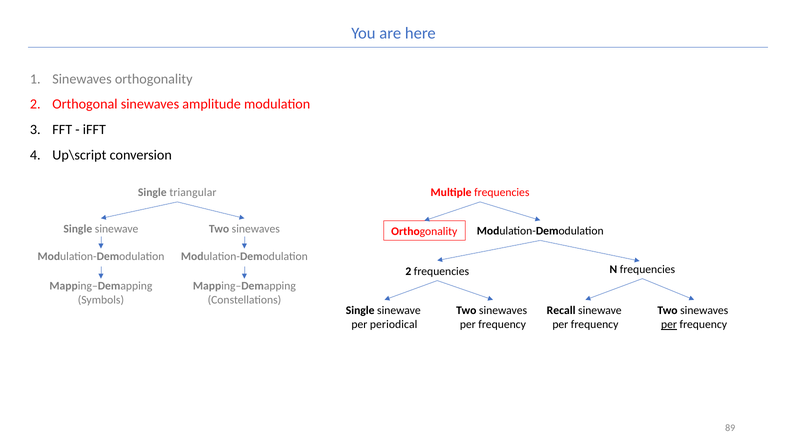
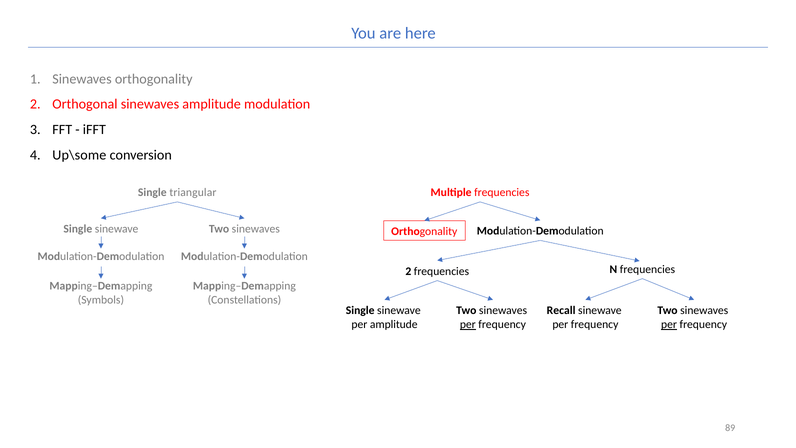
Up\script: Up\script -> Up\some
per periodical: periodical -> amplitude
per at (468, 324) underline: none -> present
